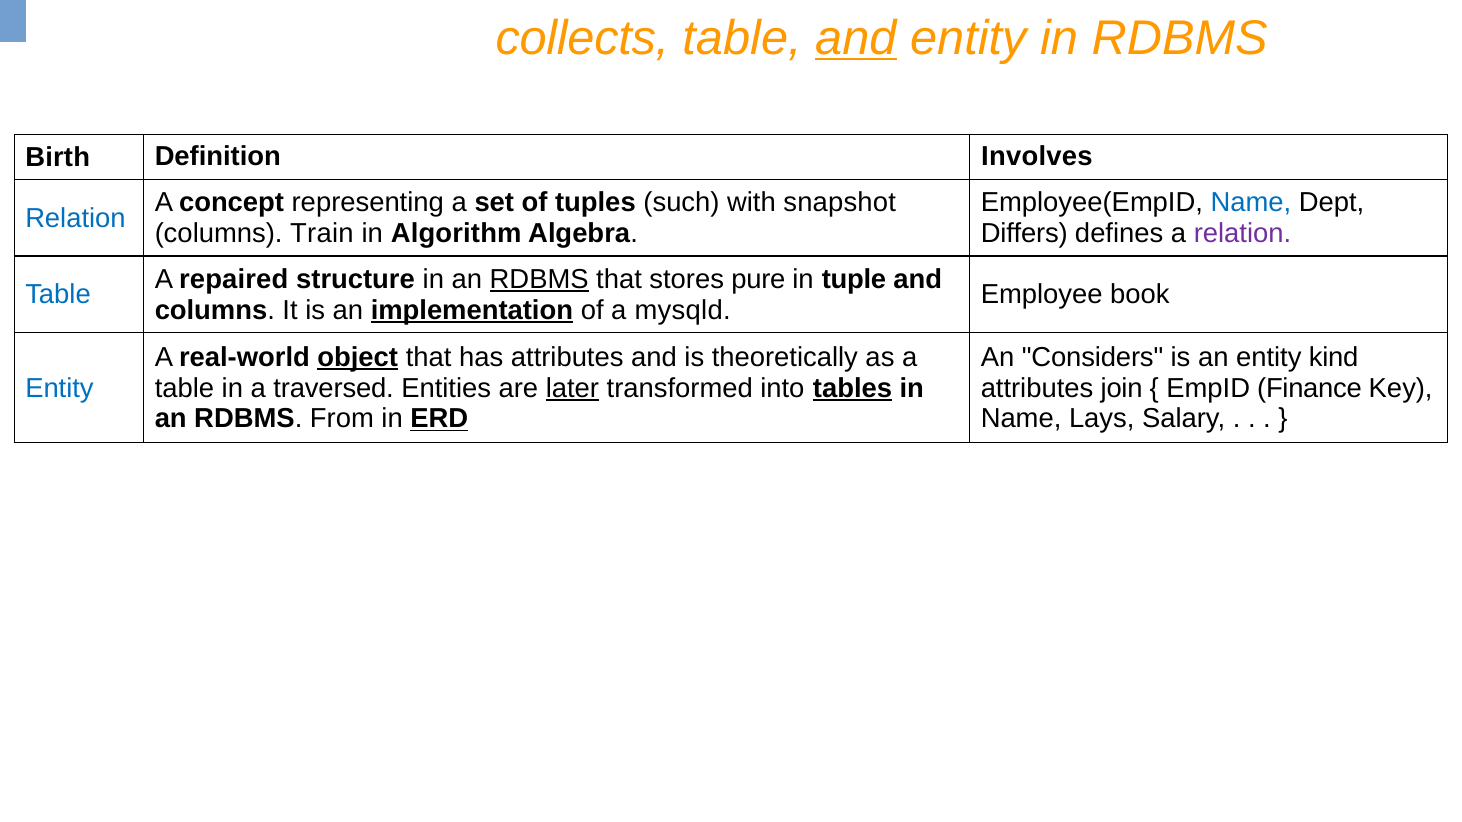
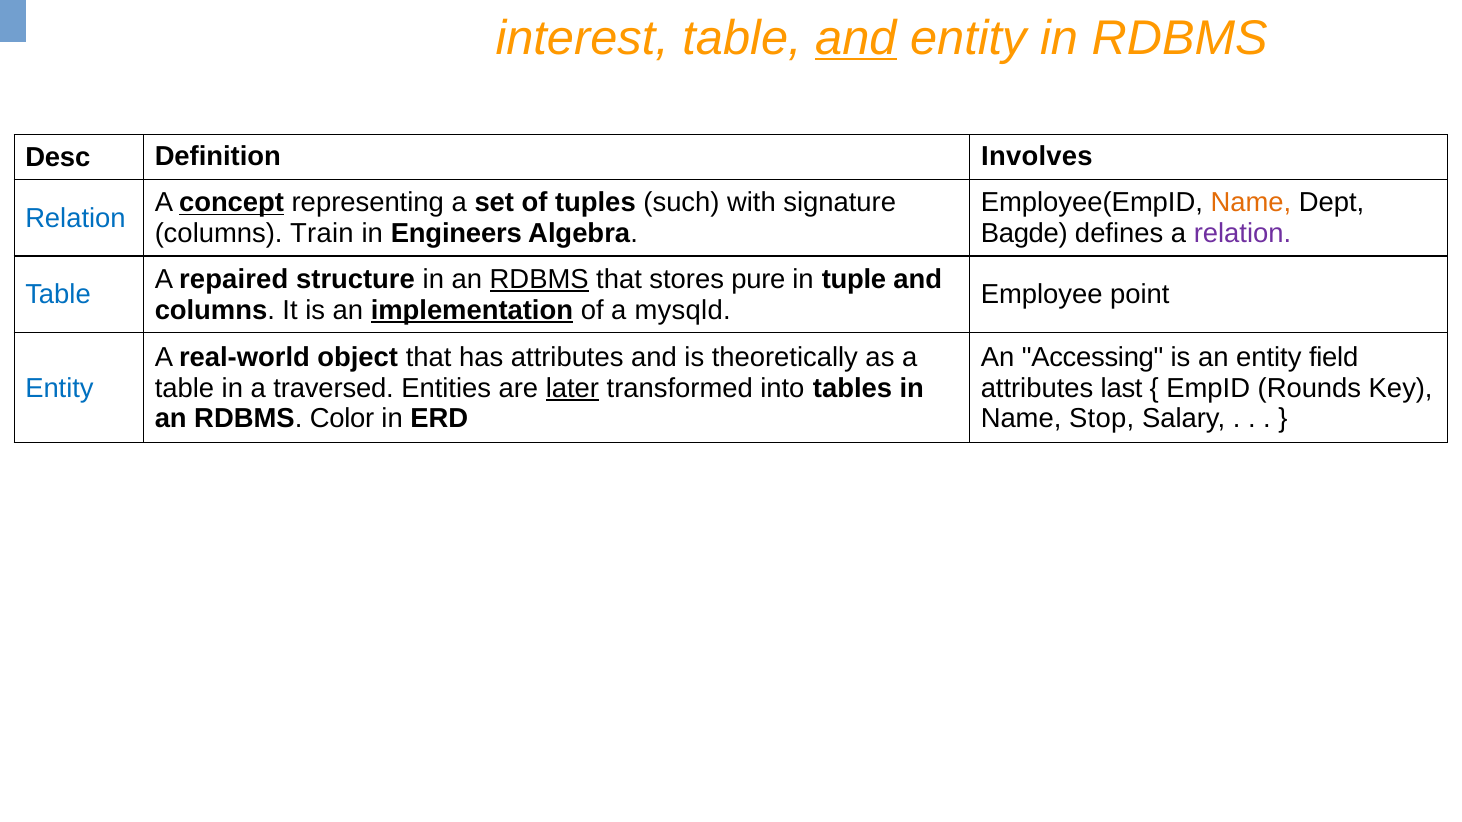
collects: collects -> interest
Birth: Birth -> Desc
concept underline: none -> present
snapshot: snapshot -> signature
Name at (1251, 203) colour: blue -> orange
Algorithm: Algorithm -> Engineers
Differs: Differs -> Bagde
book: book -> point
object underline: present -> none
Considers: Considers -> Accessing
kind: kind -> field
tables underline: present -> none
join: join -> last
Finance: Finance -> Rounds
From: From -> Color
ERD underline: present -> none
Lays: Lays -> Stop
